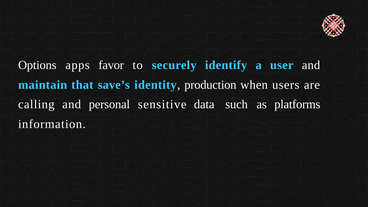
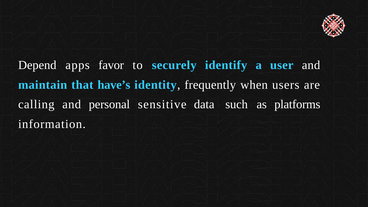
Options: Options -> Depend
save’s: save’s -> have’s
production: production -> frequently
